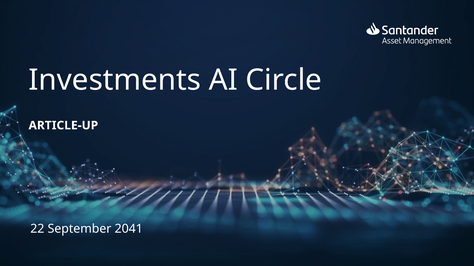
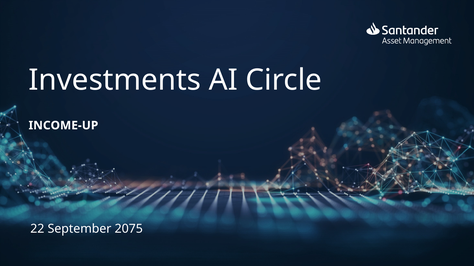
ARTICLE-UP: ARTICLE-UP -> INCOME-UP
2041: 2041 -> 2075
